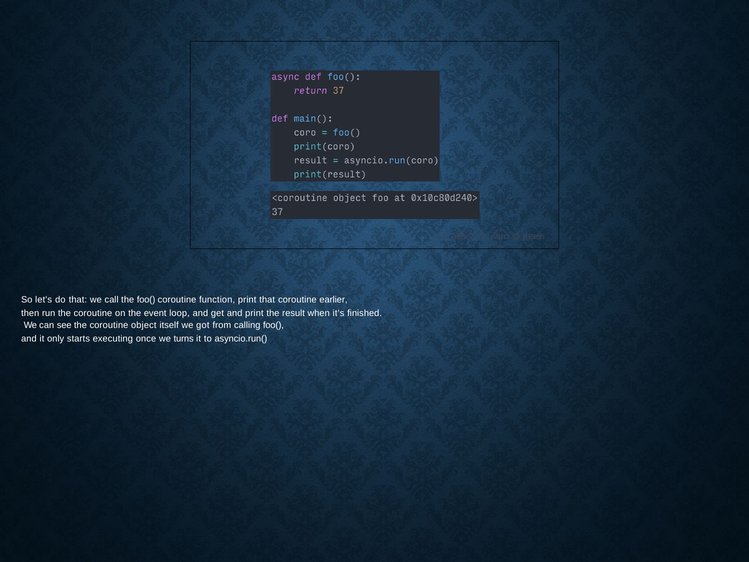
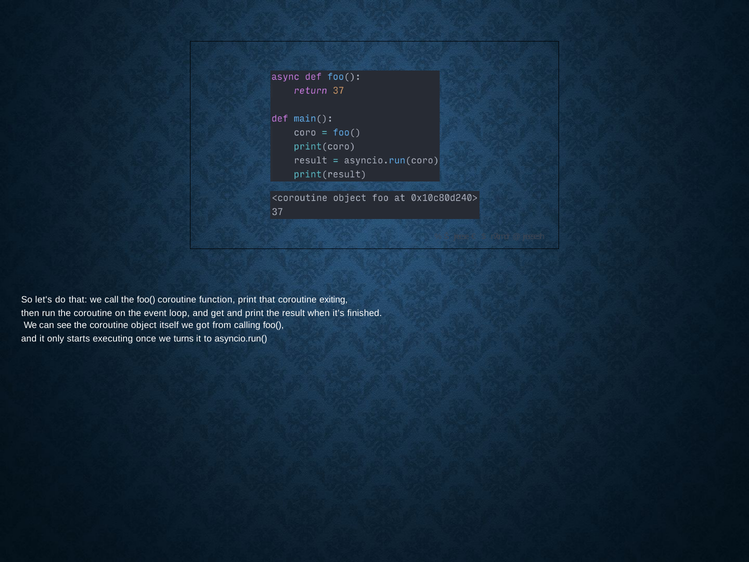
earlier: earlier -> exiting
